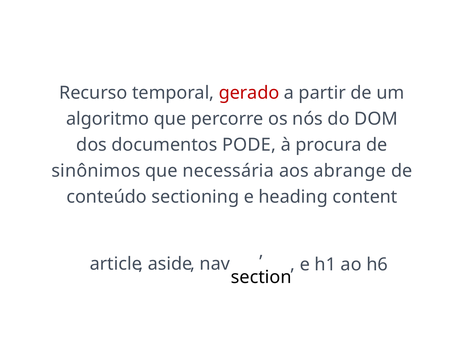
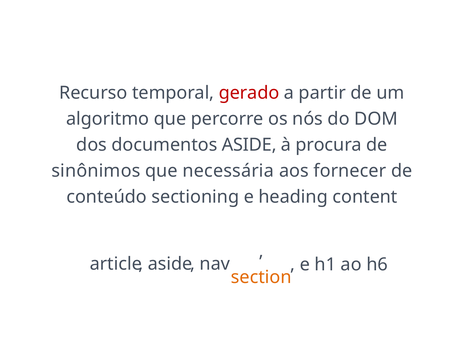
documentos PODE: PODE -> ASIDE
abrange: abrange -> fornecer
section colour: black -> orange
